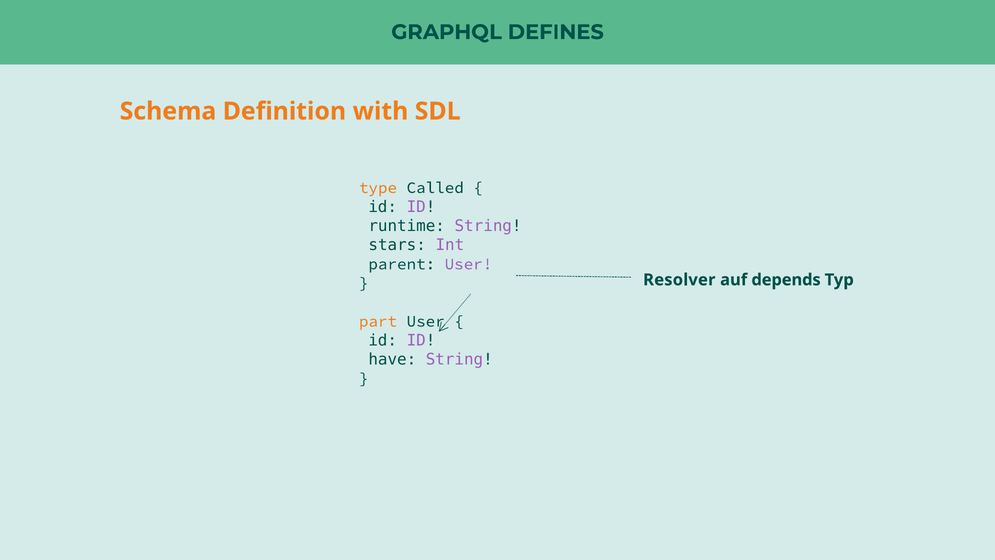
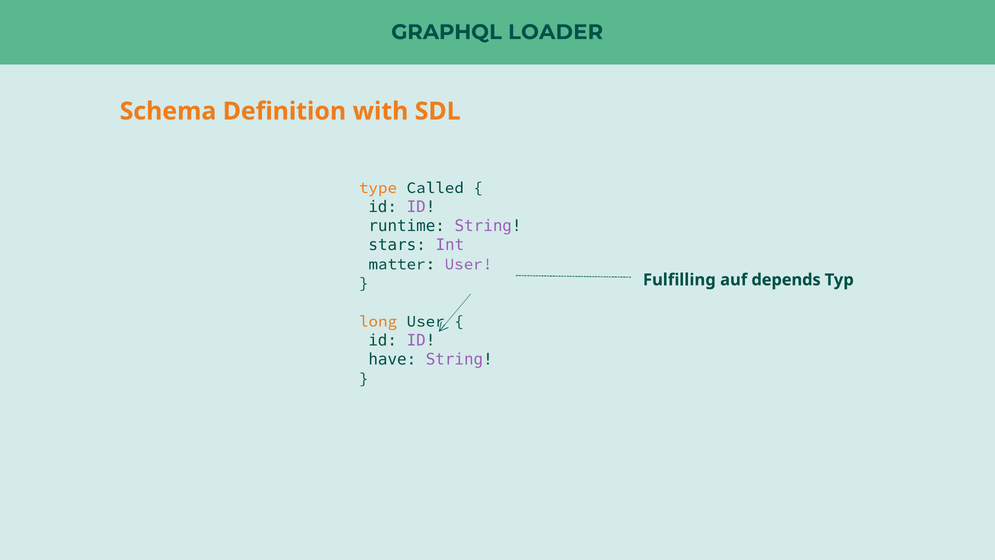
DEFINES: DEFINES -> LOADER
parent: parent -> matter
Resolver: Resolver -> Fulfilling
part: part -> long
